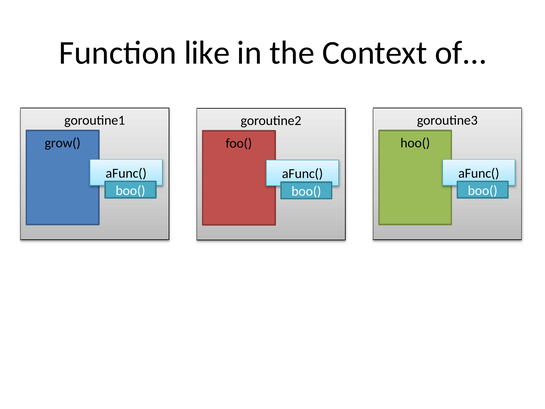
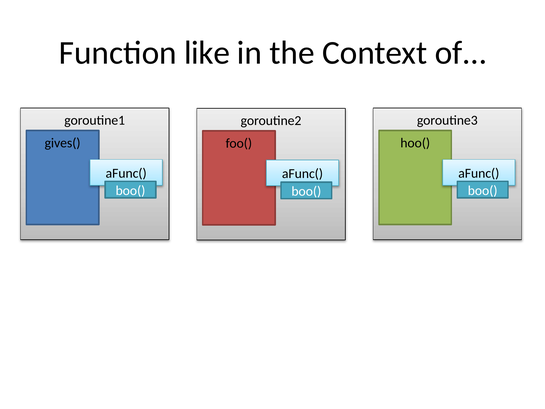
grow(: grow( -> gives(
